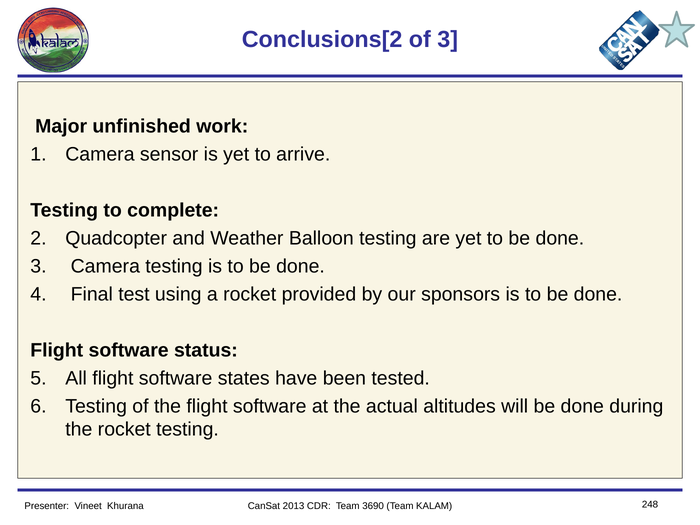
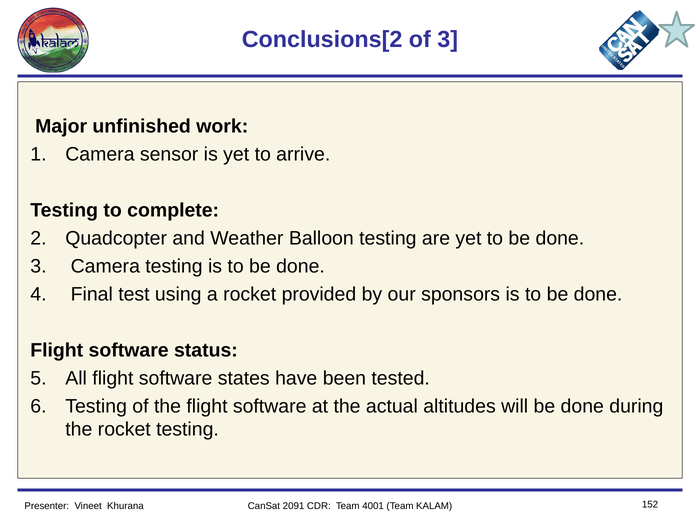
2013: 2013 -> 2091
3690: 3690 -> 4001
248: 248 -> 152
